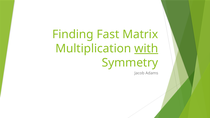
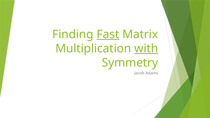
Fast underline: none -> present
